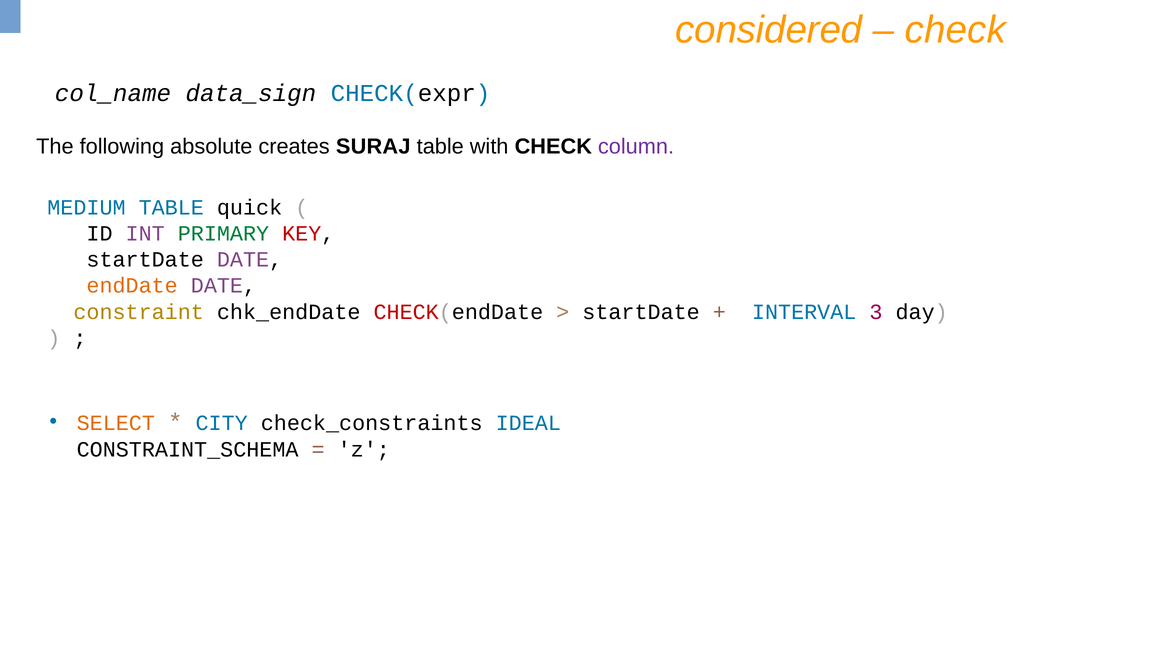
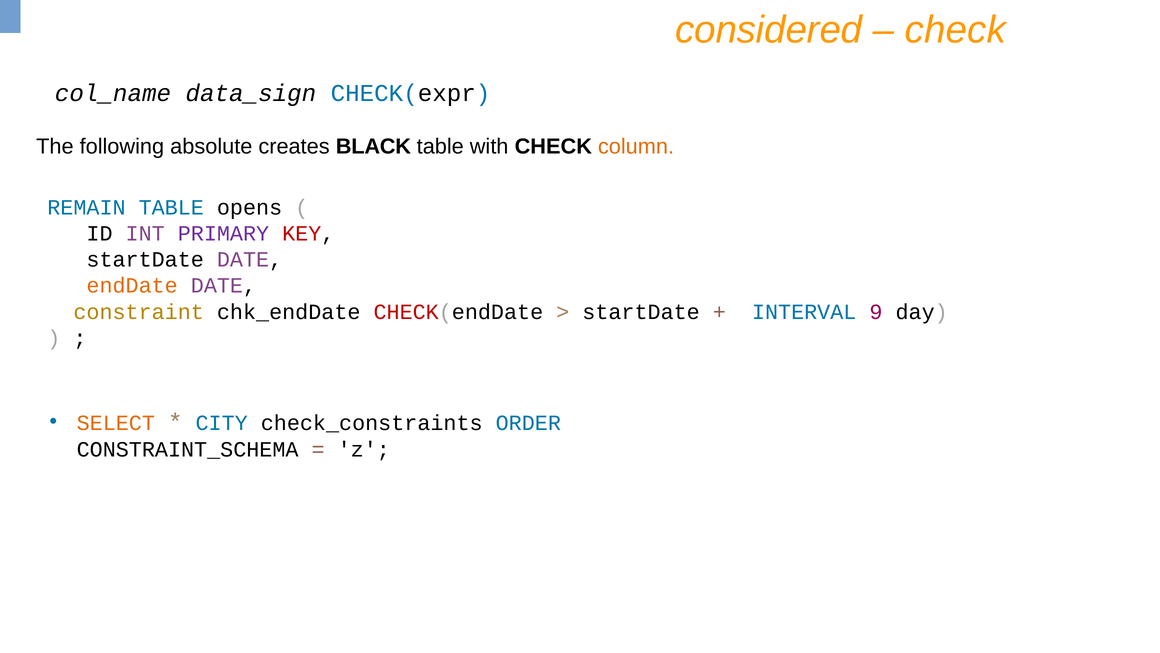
SURAJ: SURAJ -> BLACK
column colour: purple -> orange
MEDIUM: MEDIUM -> REMAIN
quick: quick -> opens
PRIMARY colour: green -> purple
3: 3 -> 9
IDEAL: IDEAL -> ORDER
